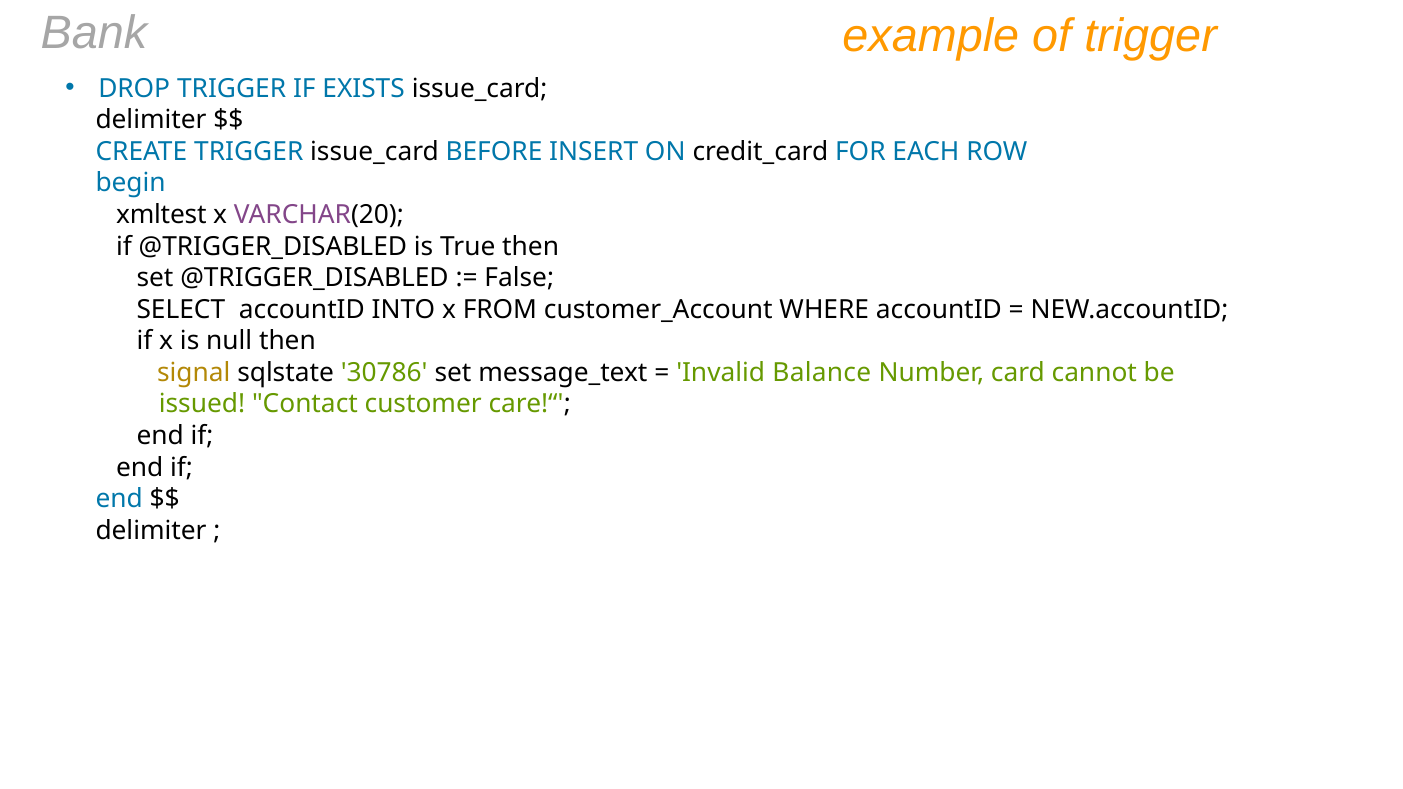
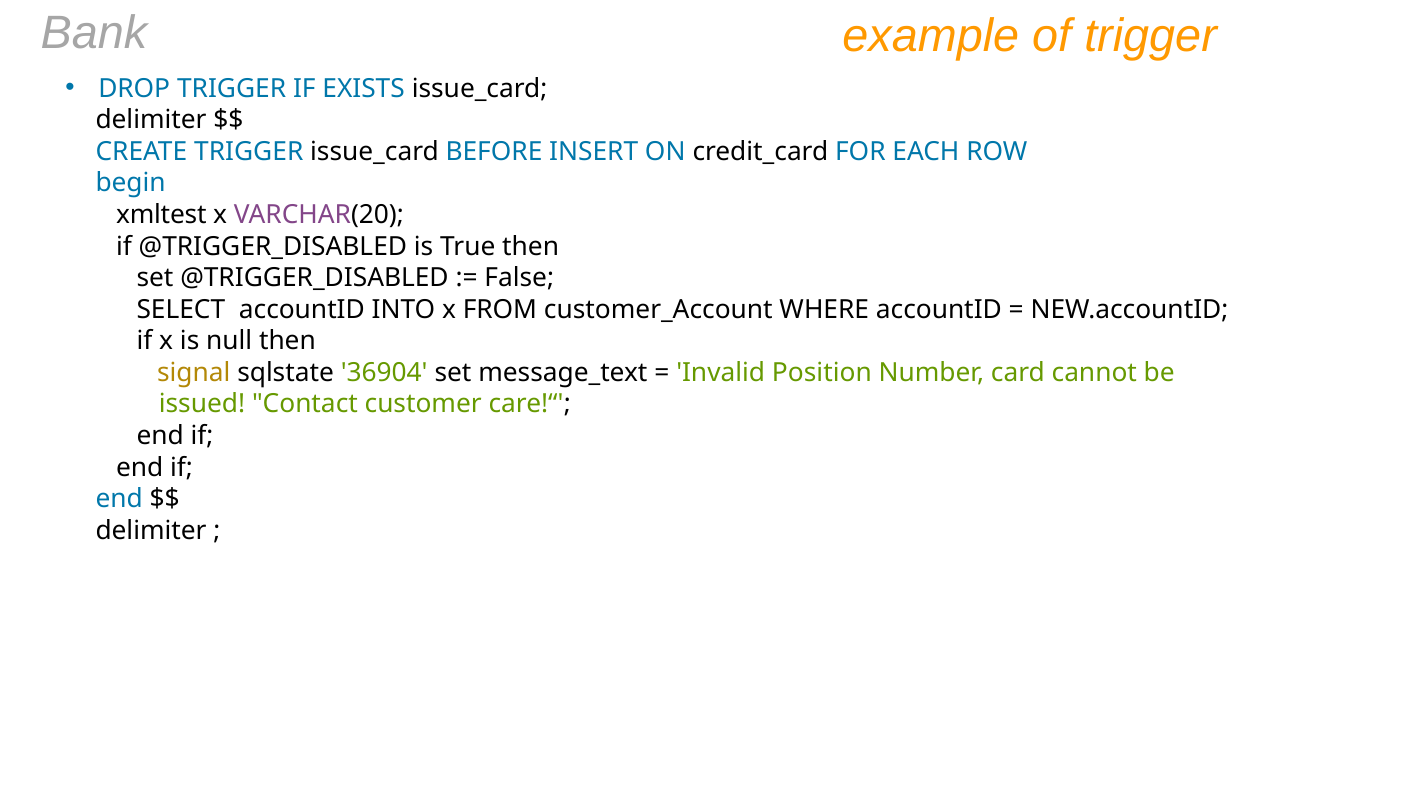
30786: 30786 -> 36904
Balance: Balance -> Position
